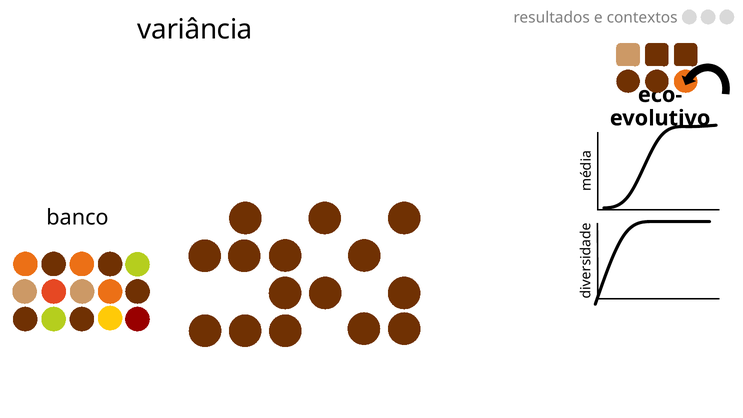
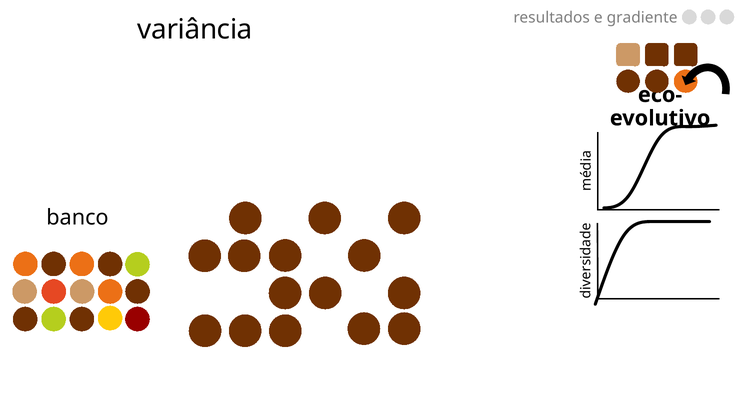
contextos: contextos -> gradiente
